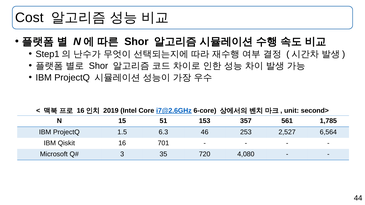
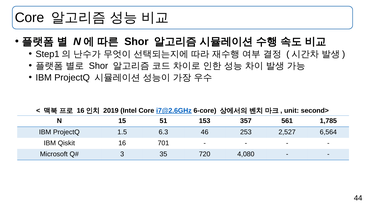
Cost at (29, 18): Cost -> Core
